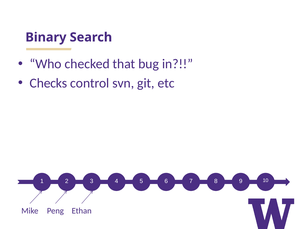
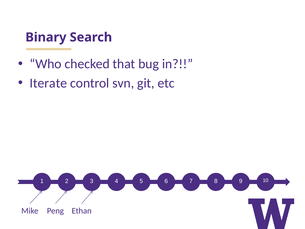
Checks: Checks -> Iterate
